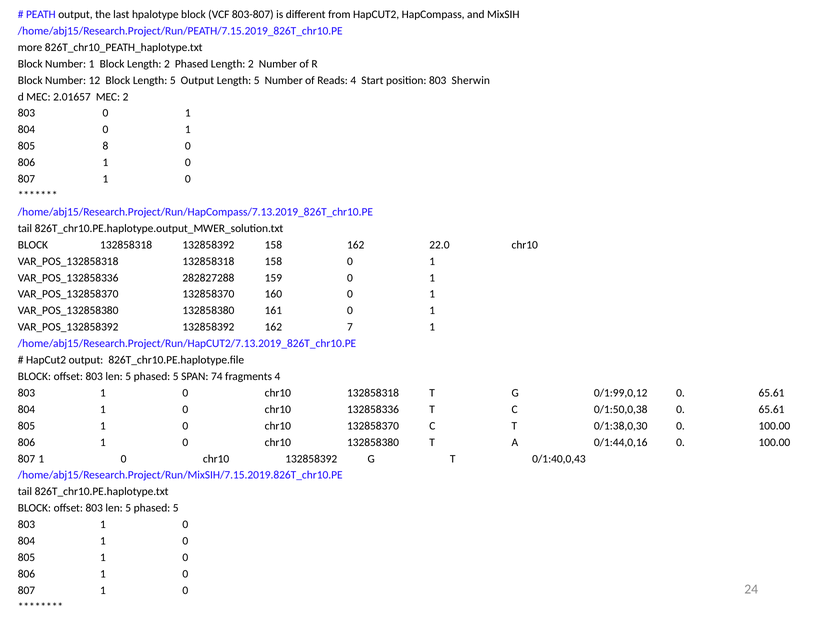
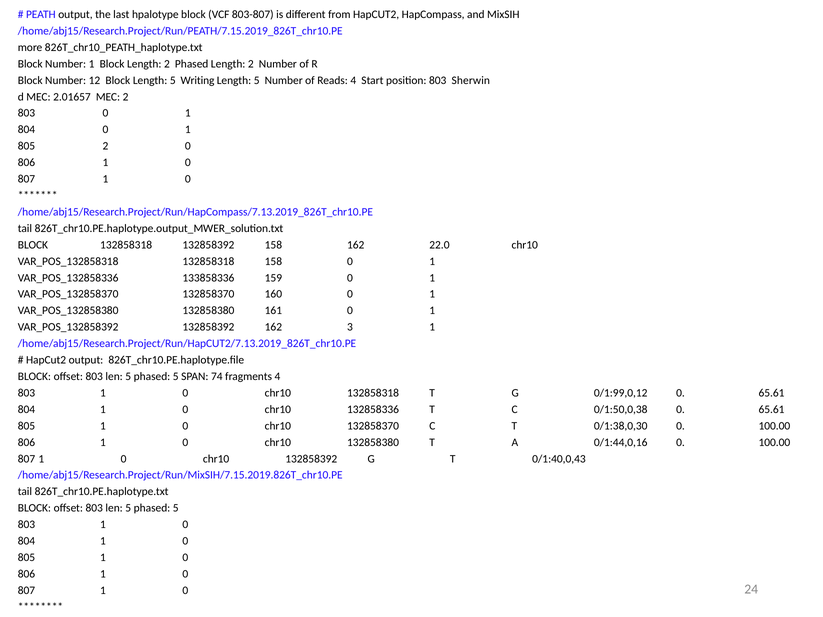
5 Output: Output -> Writing
805 8: 8 -> 2
282827288: 282827288 -> 133858336
7: 7 -> 3
